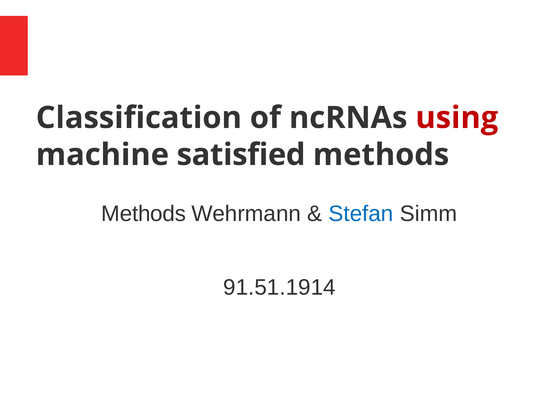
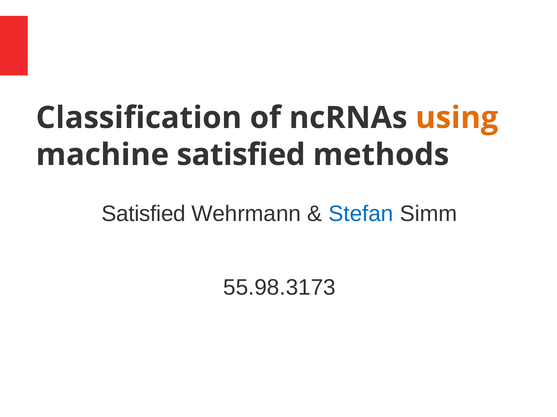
using colour: red -> orange
Methods at (144, 214): Methods -> Satisfied
91.51.1914: 91.51.1914 -> 55.98.3173
